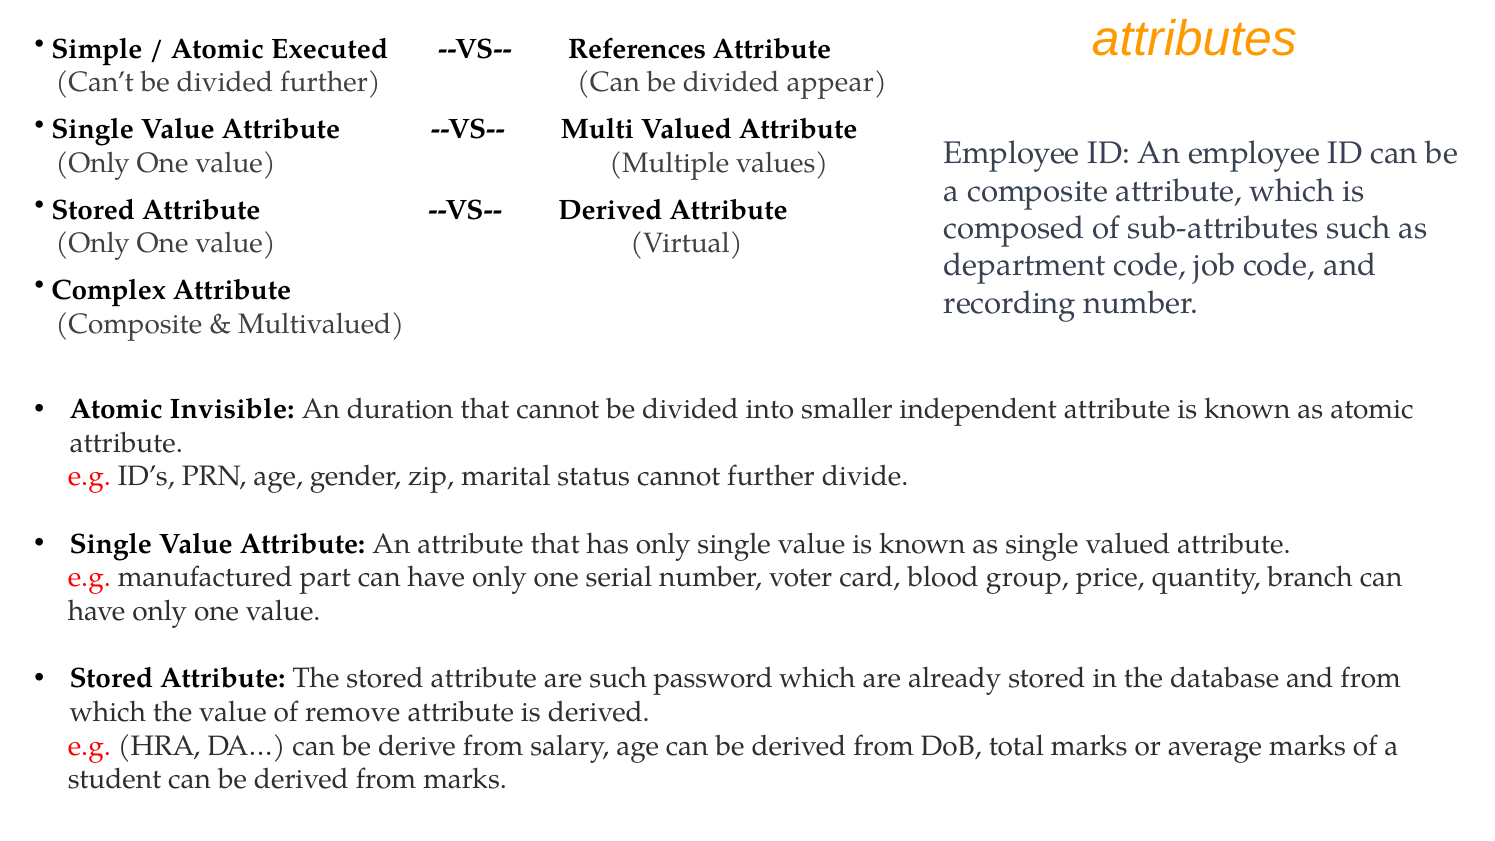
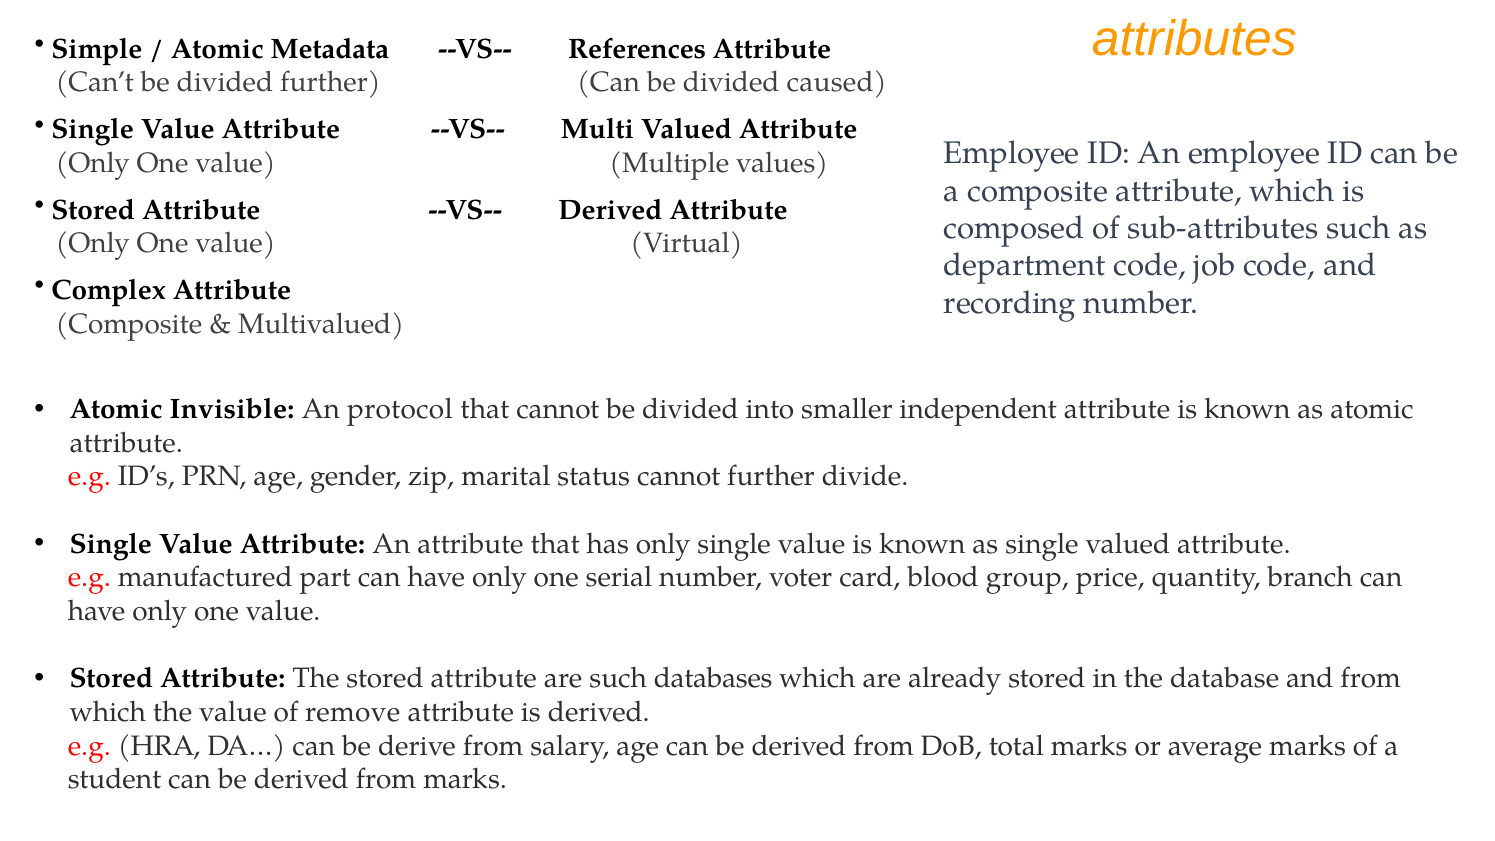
Executed: Executed -> Metadata
appear: appear -> caused
duration: duration -> protocol
password: password -> databases
